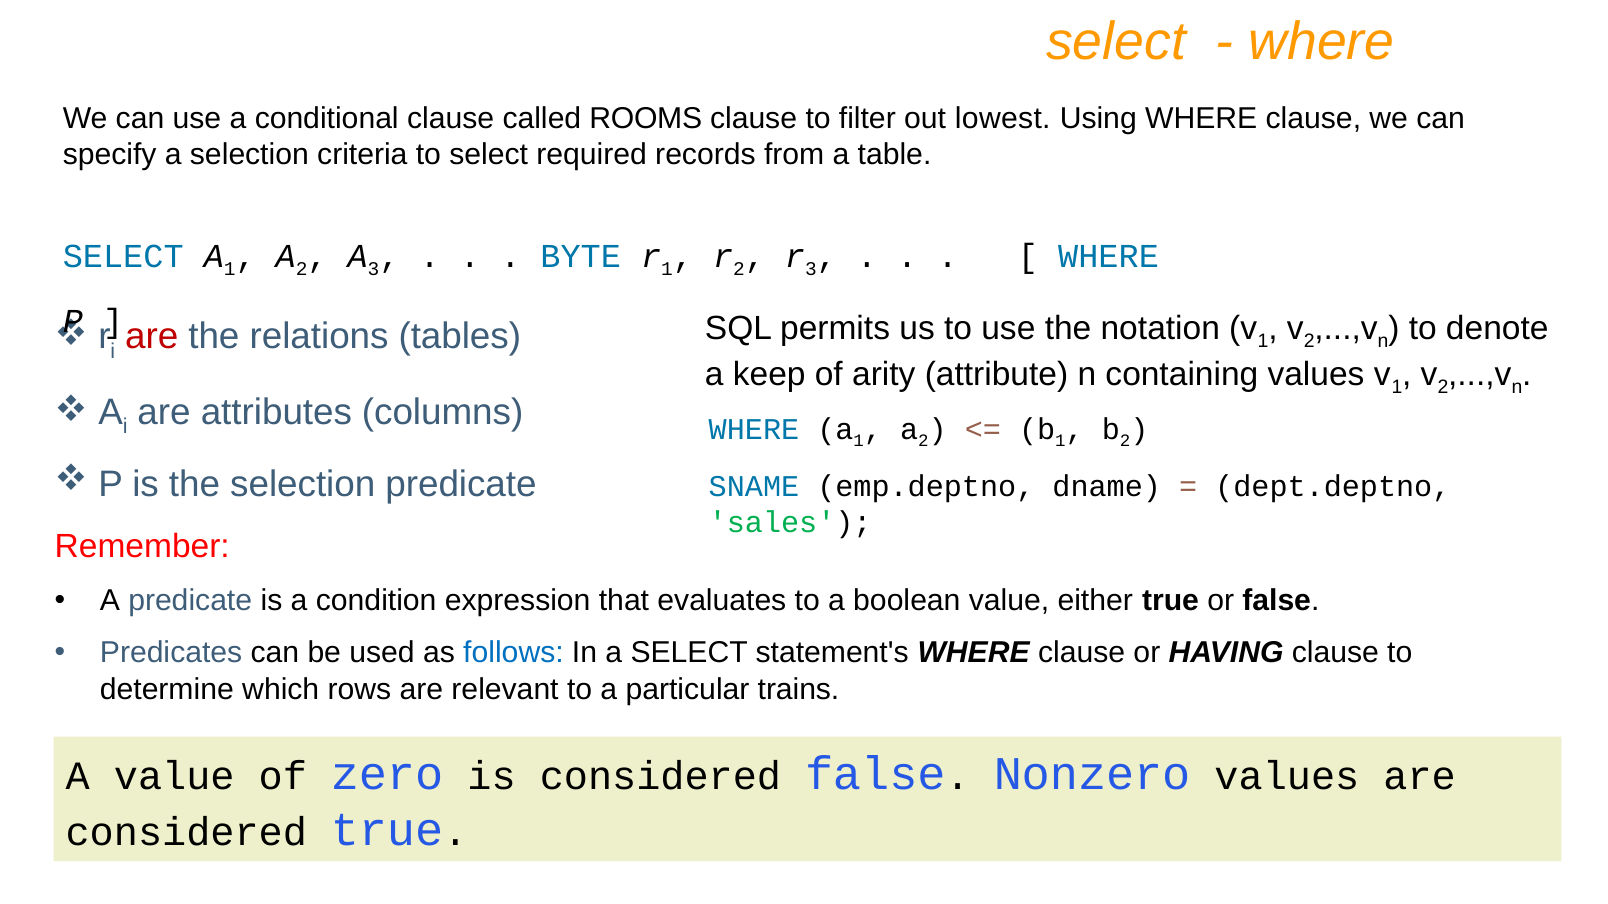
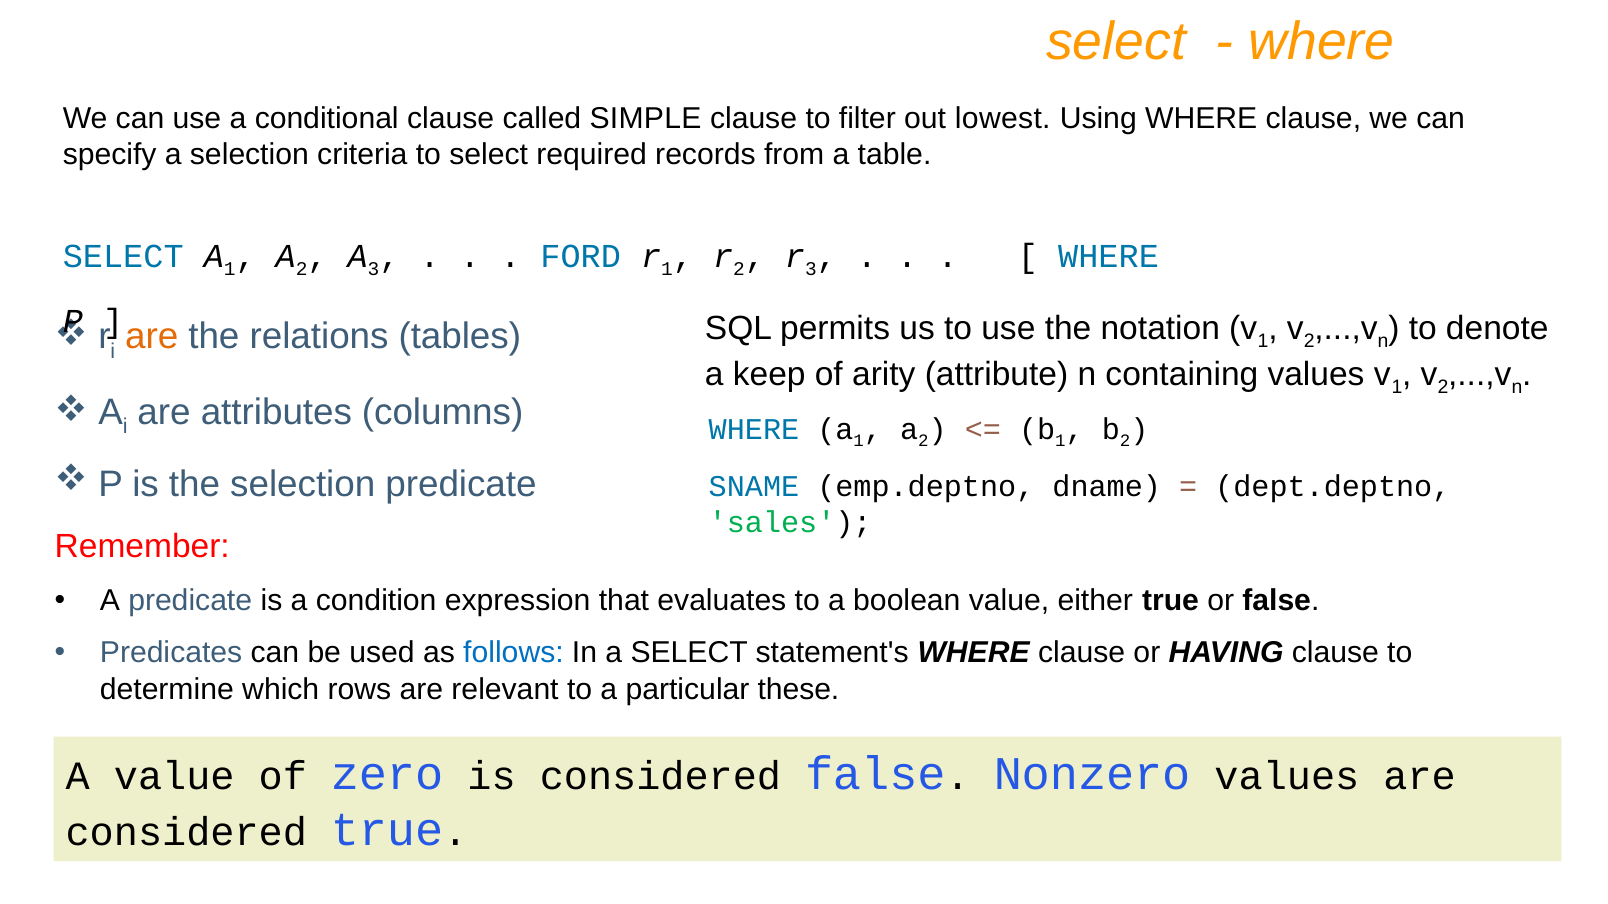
ROOMS: ROOMS -> SIMPLE
BYTE: BYTE -> FORD
are at (152, 337) colour: red -> orange
trains: trains -> these
